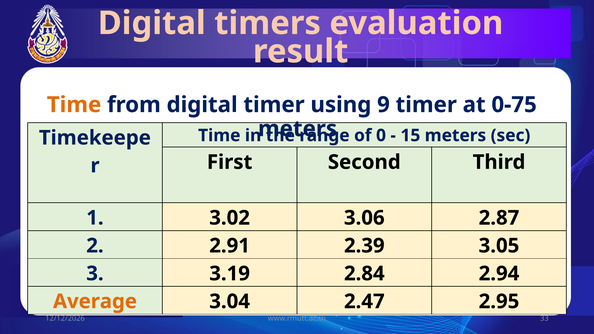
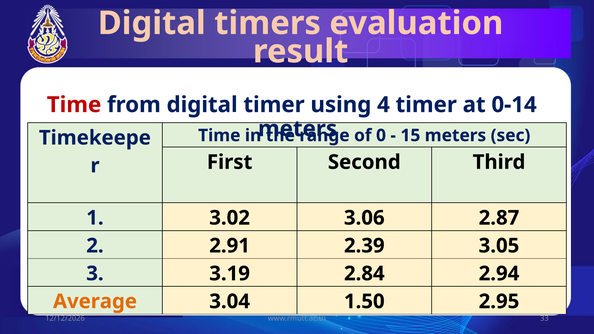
Time at (74, 105) colour: orange -> red
9: 9 -> 4
0-75: 0-75 -> 0-14
2.47: 2.47 -> 1.50
